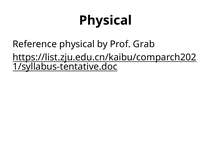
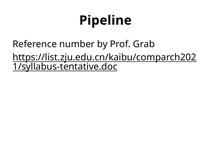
Physical at (105, 20): Physical -> Pipeline
Reference physical: physical -> number
